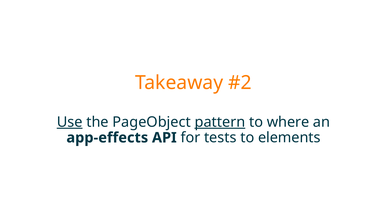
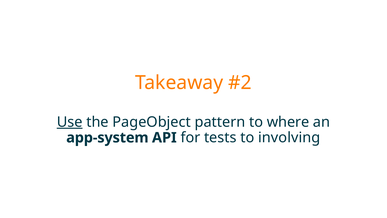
pattern underline: present -> none
app-effects: app-effects -> app-system
elements: elements -> involving
